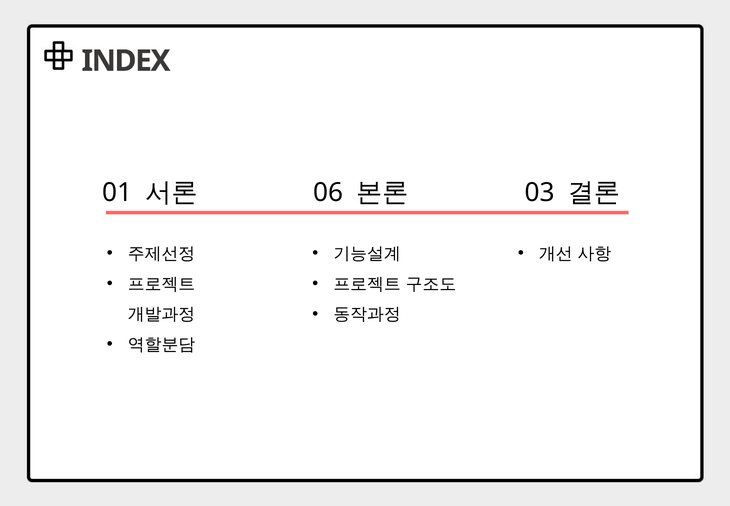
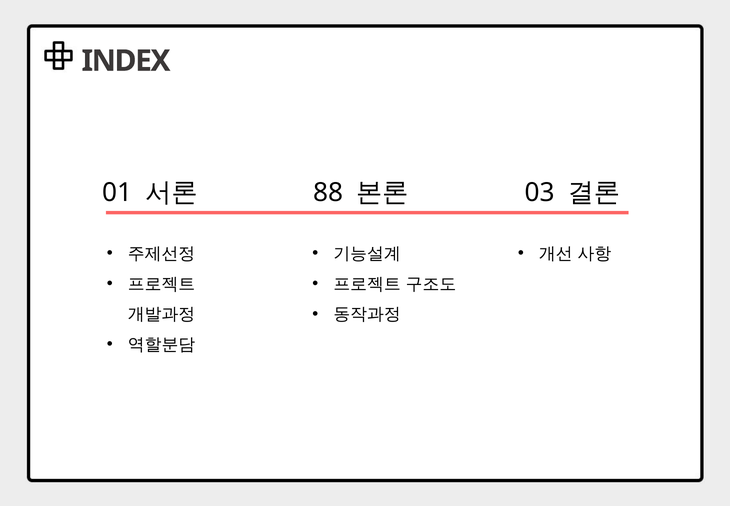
06: 06 -> 88
